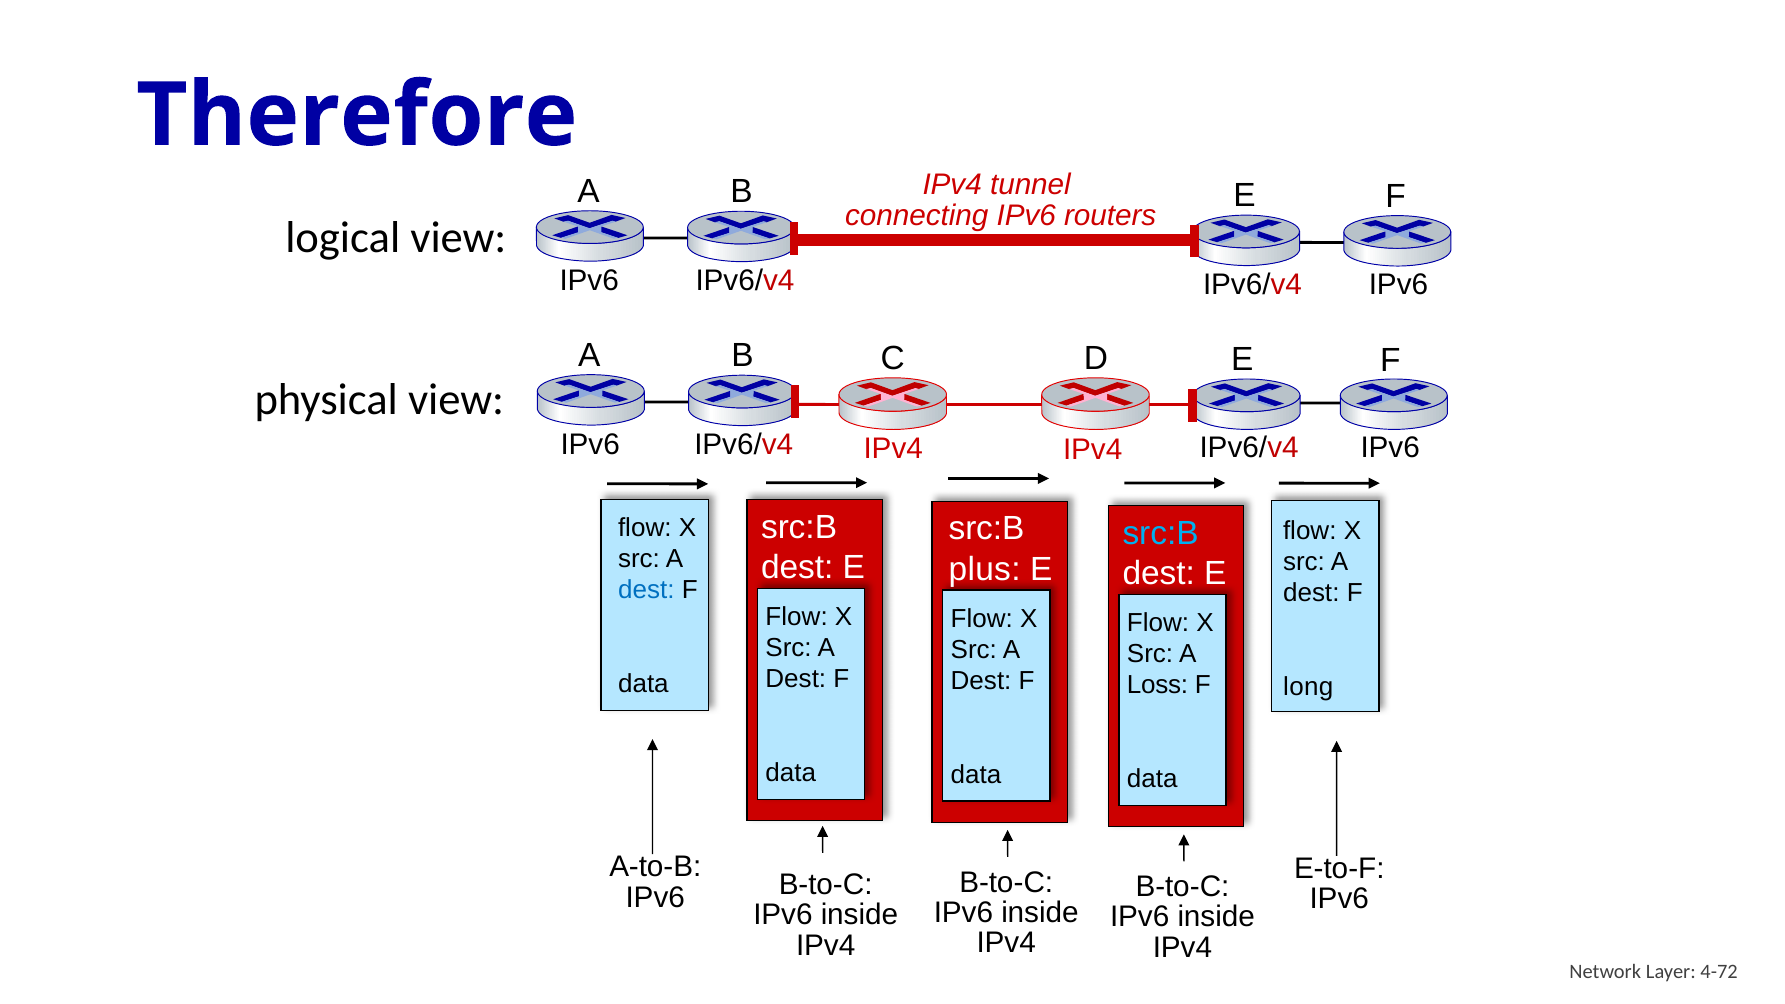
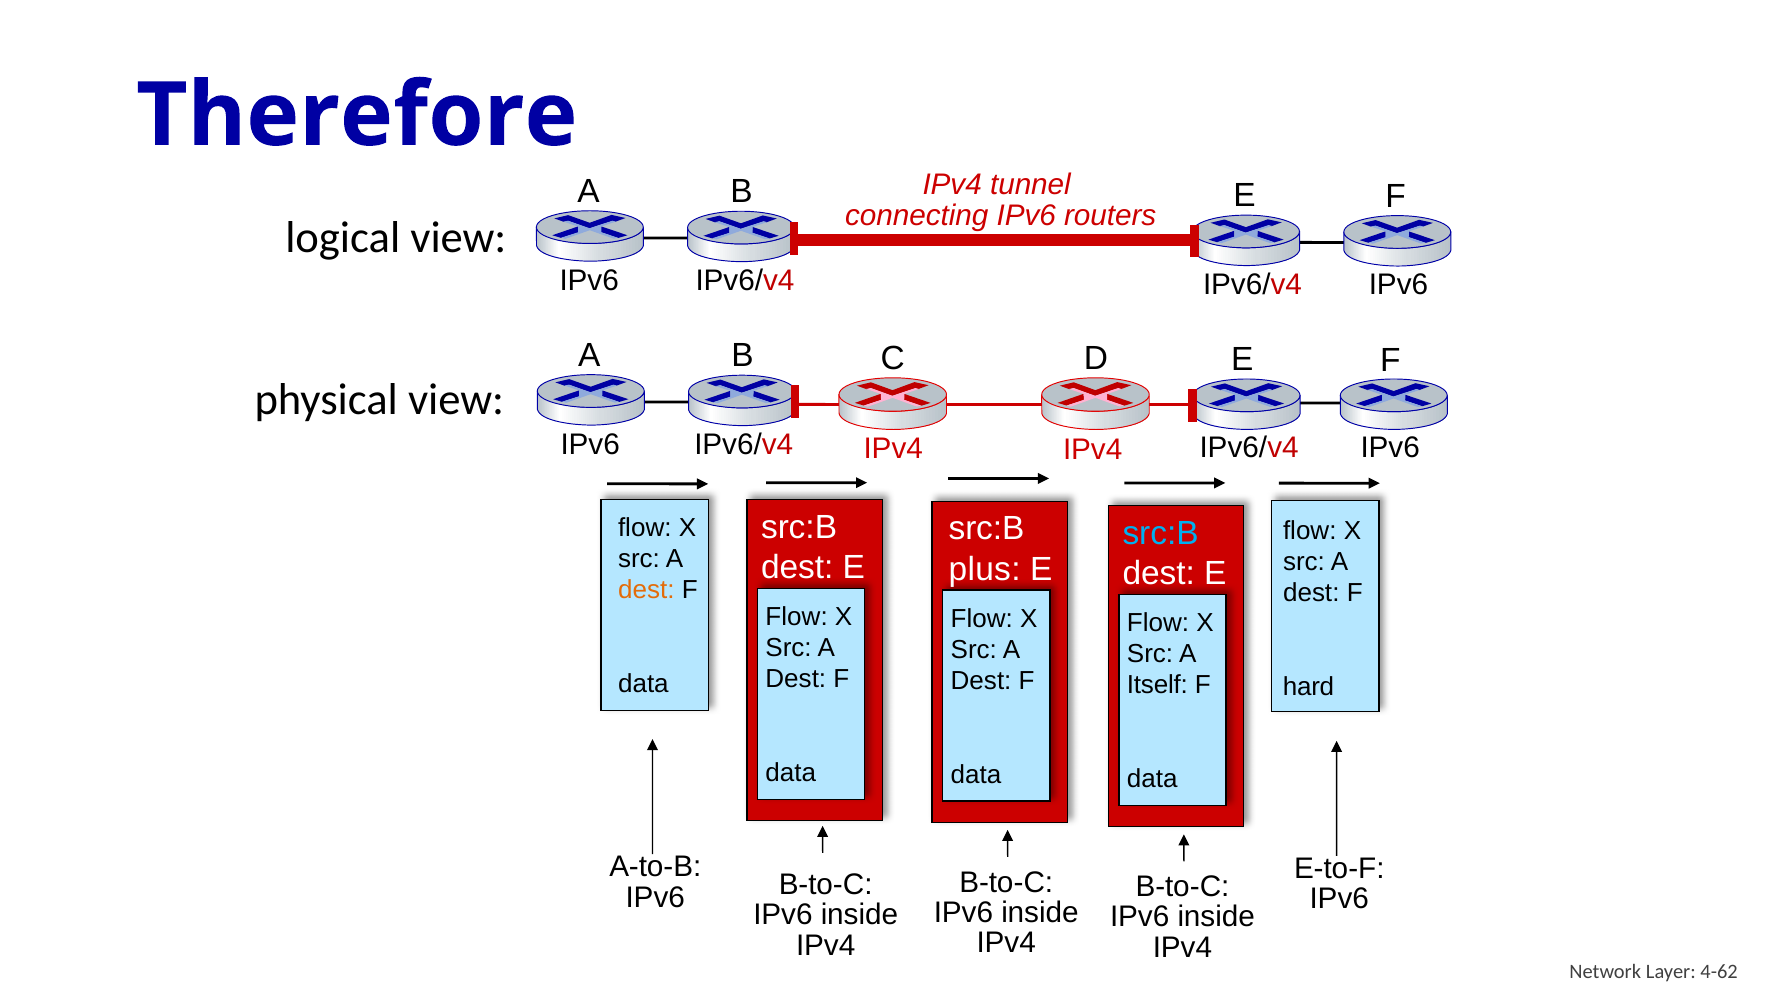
dest at (646, 590) colour: blue -> orange
Loss: Loss -> Itself
long: long -> hard
4-72: 4-72 -> 4-62
